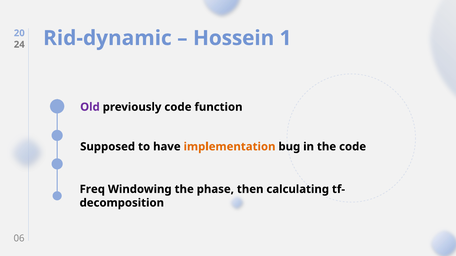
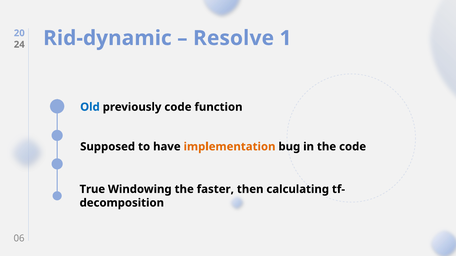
Hossein: Hossein -> Resolve
Old colour: purple -> blue
Freq: Freq -> True
phase: phase -> faster
